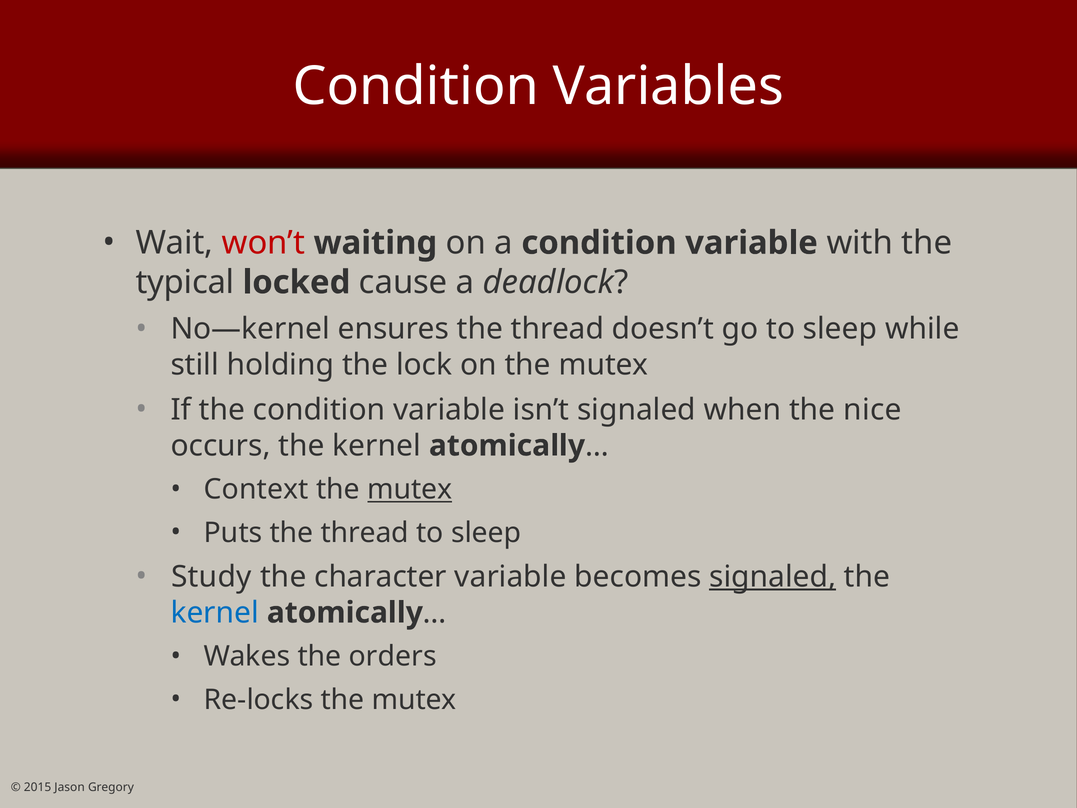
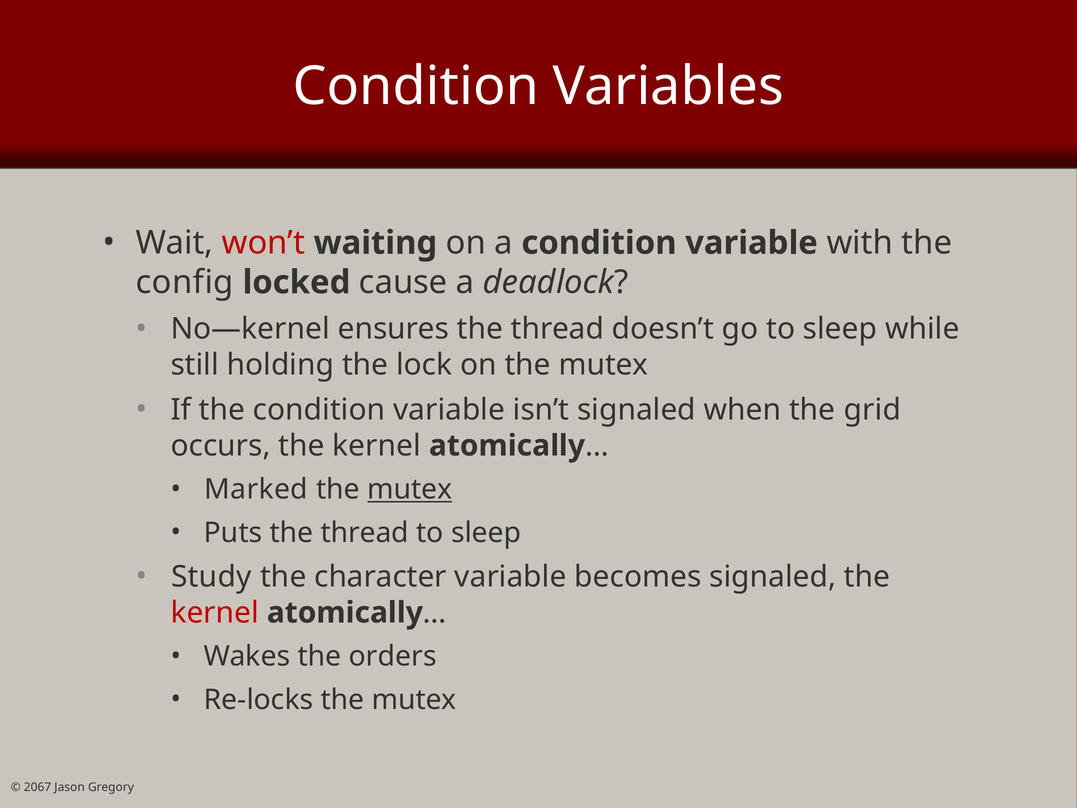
typical: typical -> config
nice: nice -> grid
Context: Context -> Marked
signaled at (773, 577) underline: present -> none
kernel at (215, 612) colour: blue -> red
2015: 2015 -> 2067
